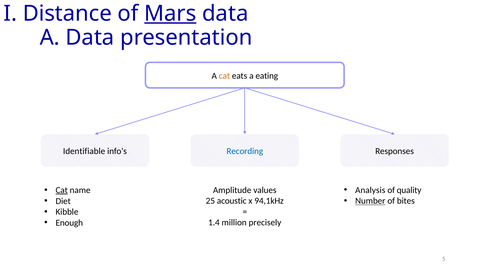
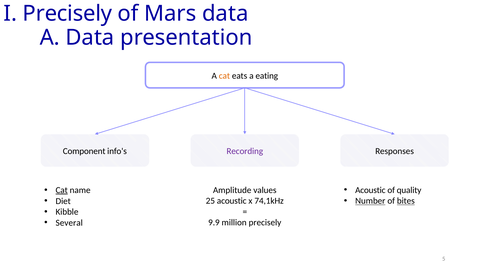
I Distance: Distance -> Precisely
Mars underline: present -> none
Identifiable: Identifiable -> Component
Recording colour: blue -> purple
Analysis at (370, 190): Analysis -> Acoustic
bites underline: none -> present
94,1kHz: 94,1kHz -> 74,1kHz
Enough: Enough -> Several
1.4: 1.4 -> 9.9
